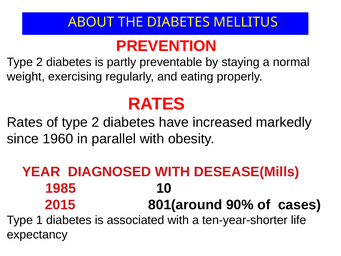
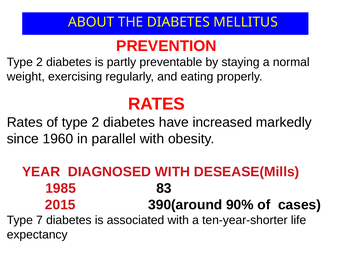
10: 10 -> 83
801(around: 801(around -> 390(around
1: 1 -> 7
